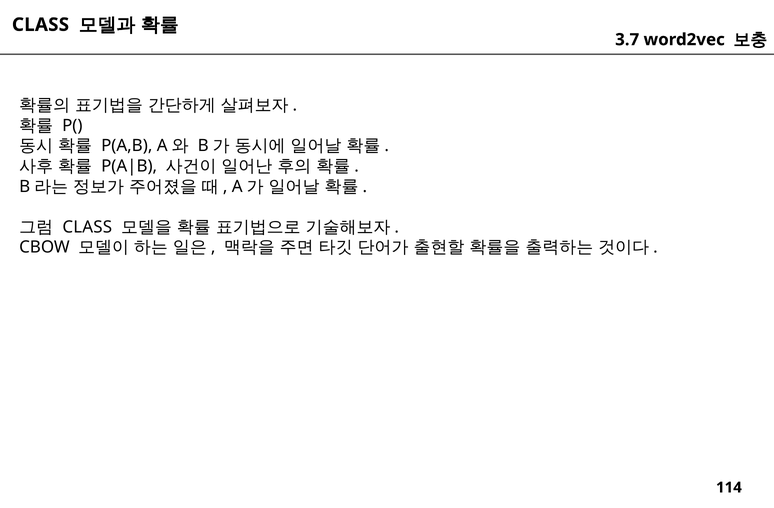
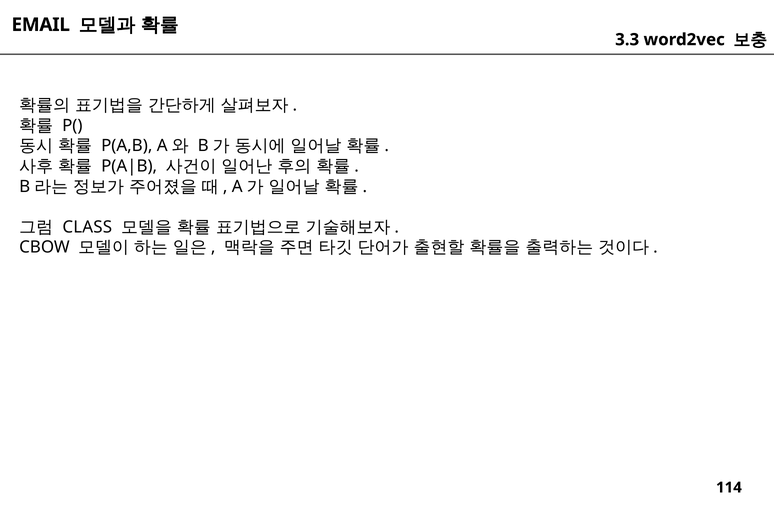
CLASS at (40, 25): CLASS -> EMAIL
3.7: 3.7 -> 3.3
